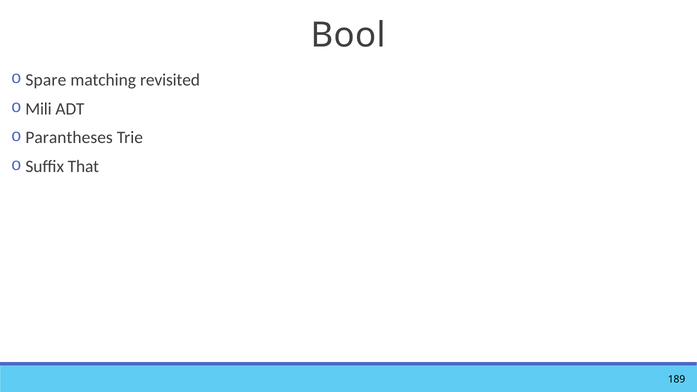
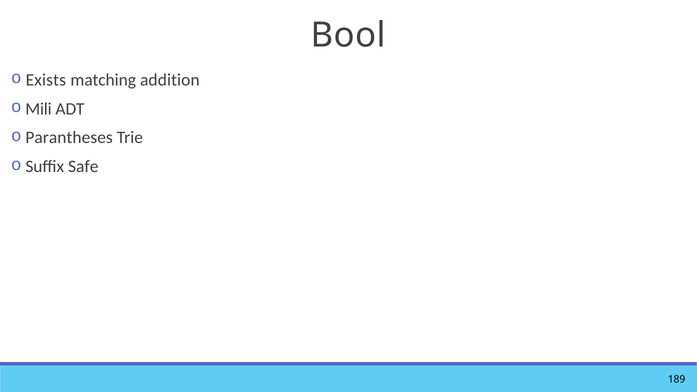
Spare: Spare -> Exists
revisited: revisited -> addition
That: That -> Safe
